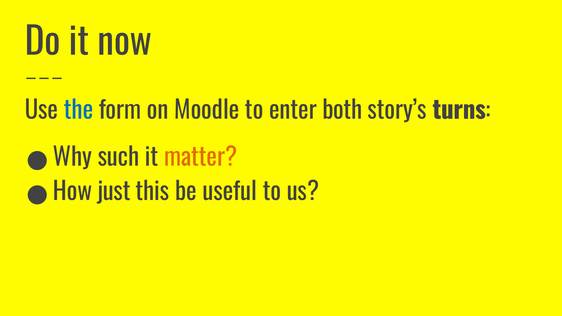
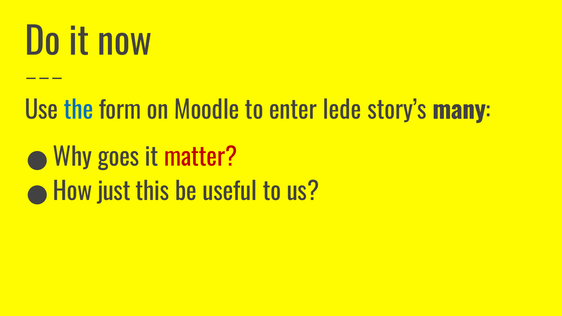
both: both -> lede
turns: turns -> many
such: such -> goes
matter colour: orange -> red
